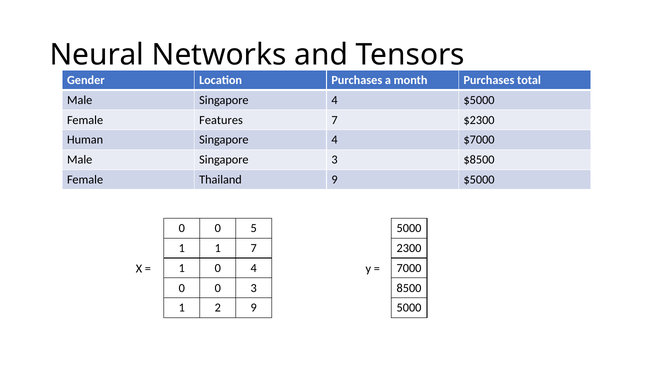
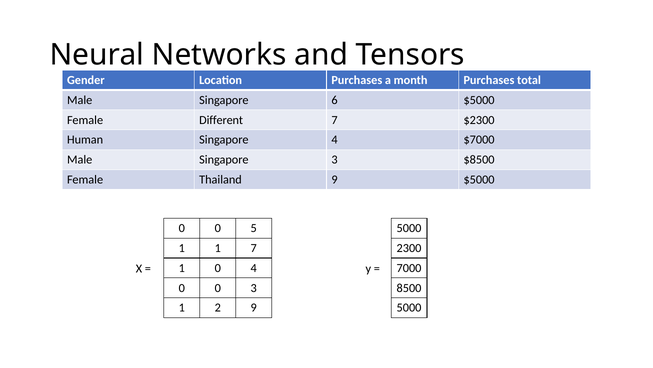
Male Singapore 4: 4 -> 6
Features: Features -> Different
